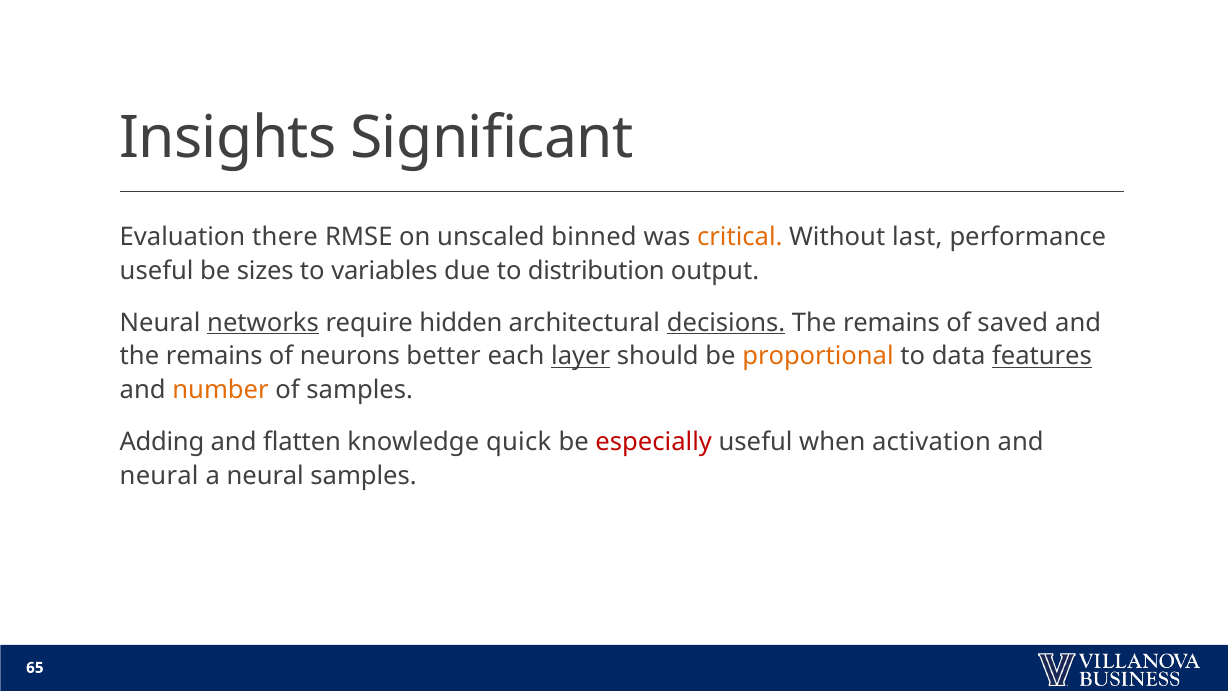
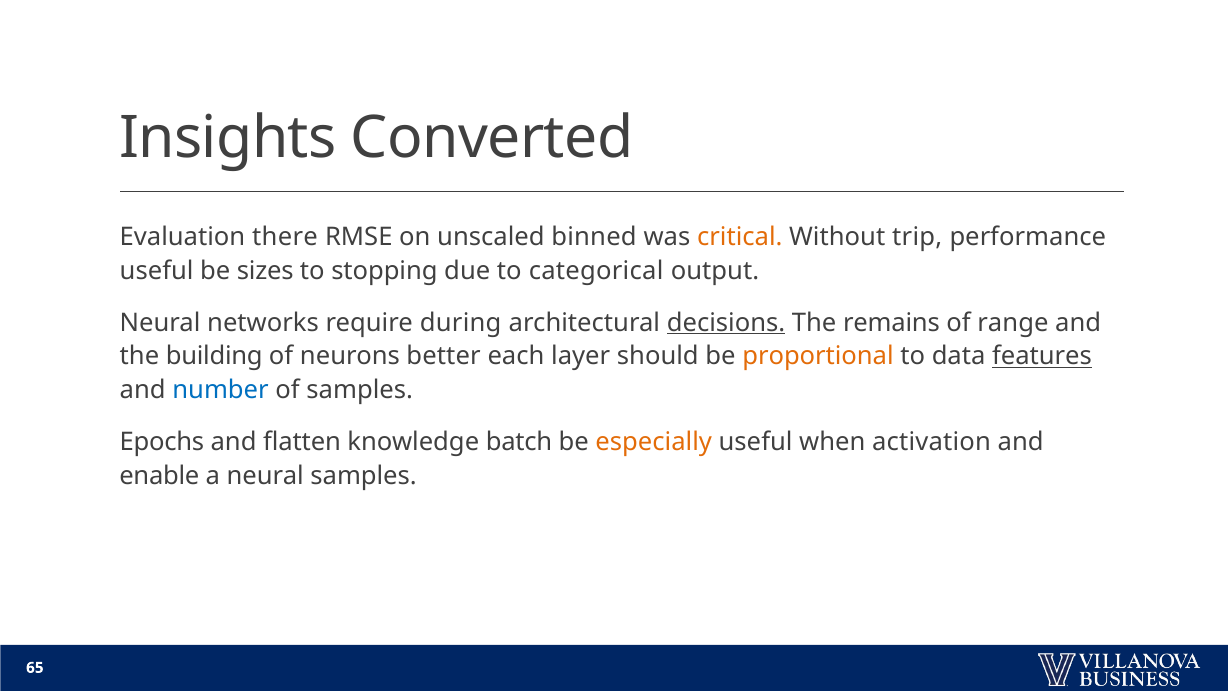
Significant: Significant -> Converted
last: last -> trip
variables: variables -> stopping
distribution: distribution -> categorical
networks underline: present -> none
hidden: hidden -> during
saved: saved -> range
remains at (214, 356): remains -> building
layer underline: present -> none
number colour: orange -> blue
Adding: Adding -> Epochs
quick: quick -> batch
especially colour: red -> orange
neural at (159, 476): neural -> enable
